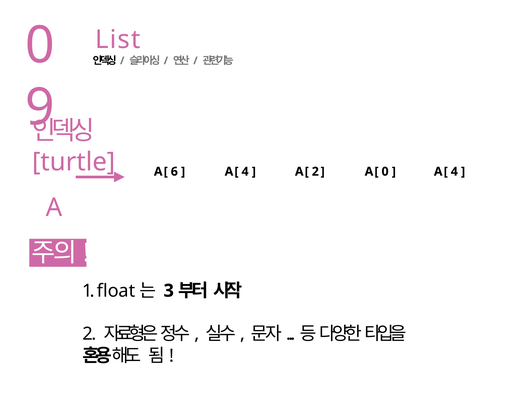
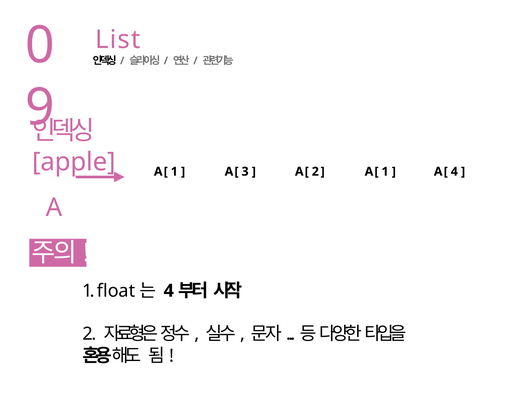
turtle: turtle -> apple
6 at (174, 171): 6 -> 1
4 at (245, 171): 4 -> 3
0 at (385, 171): 0 -> 1
3 at (169, 291): 3 -> 4
